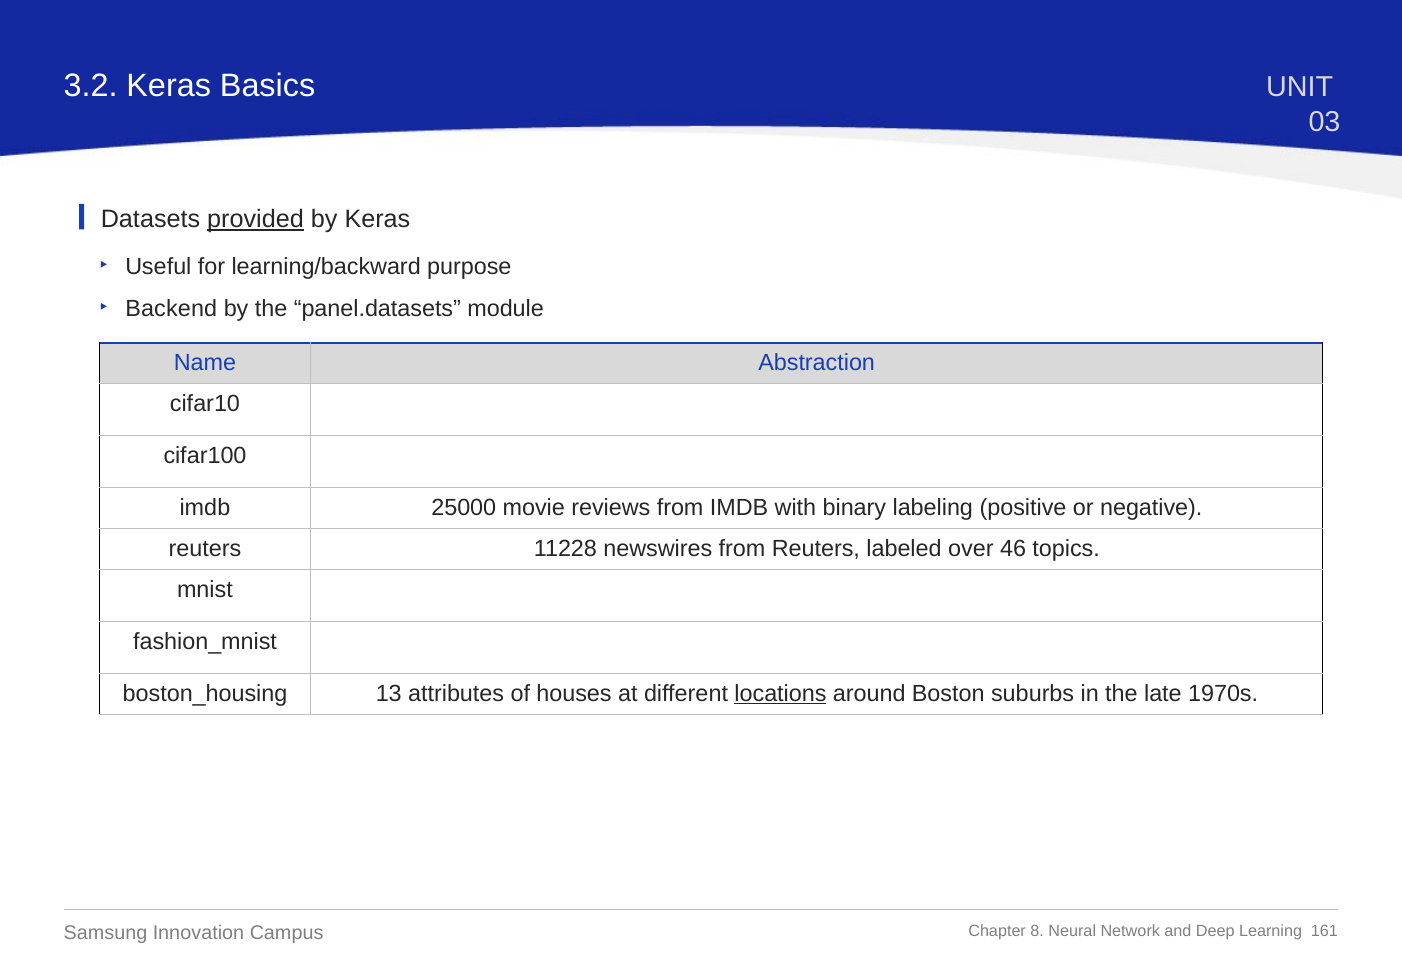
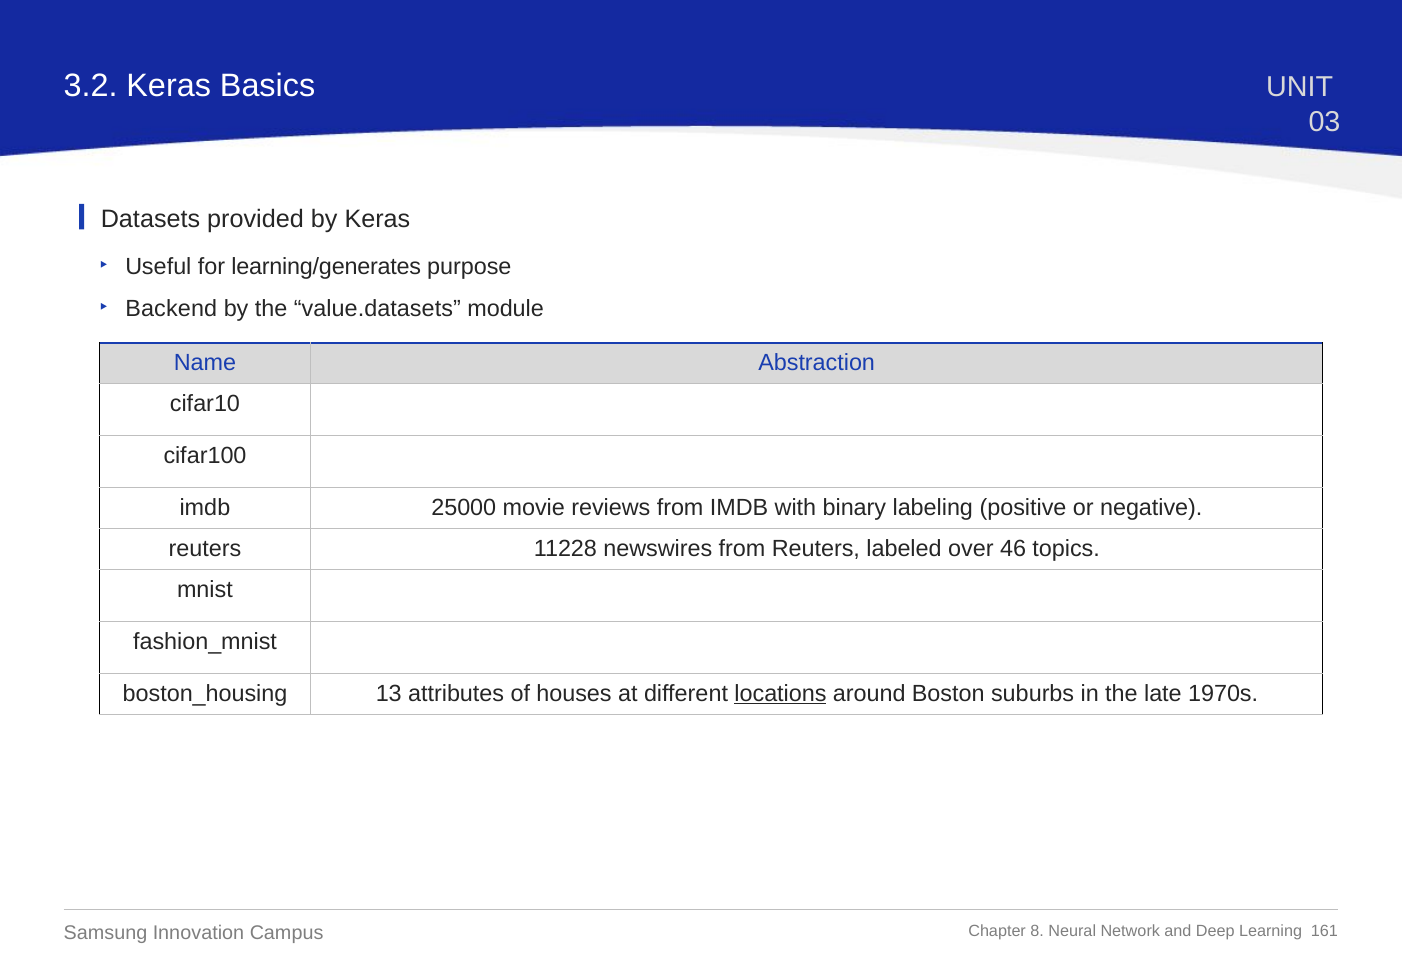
provided underline: present -> none
learning/backward: learning/backward -> learning/generates
panel.datasets: panel.datasets -> value.datasets
